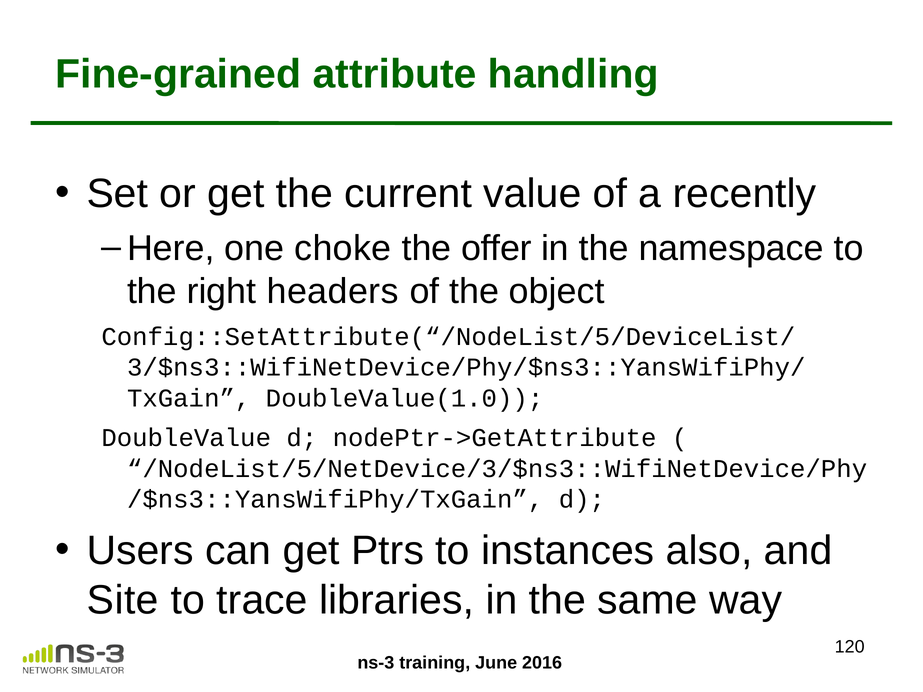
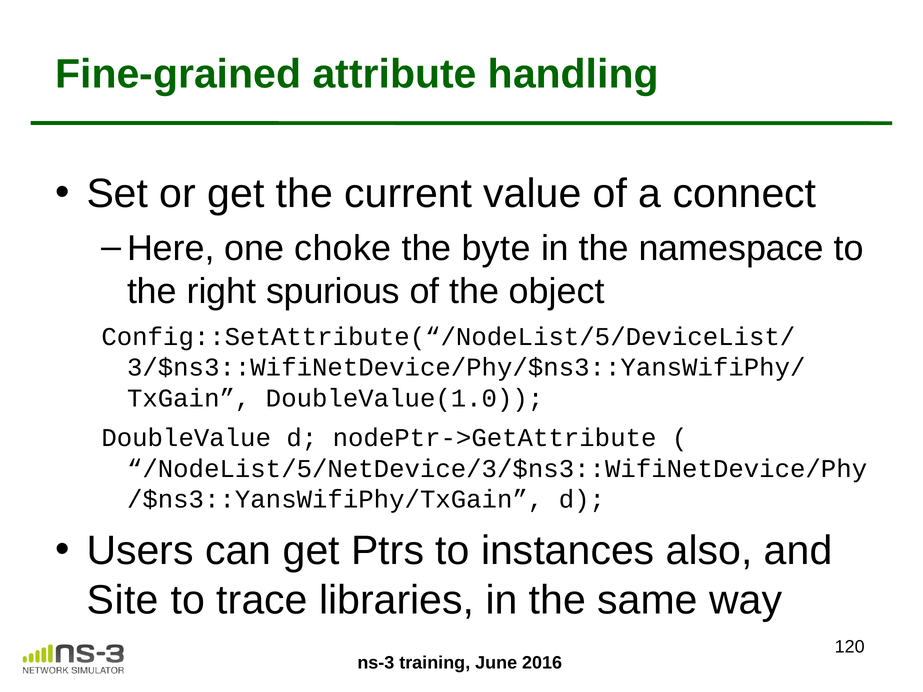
recently: recently -> connect
offer: offer -> byte
headers: headers -> spurious
